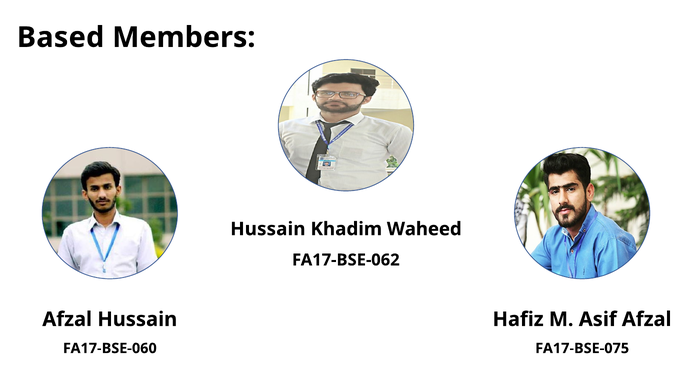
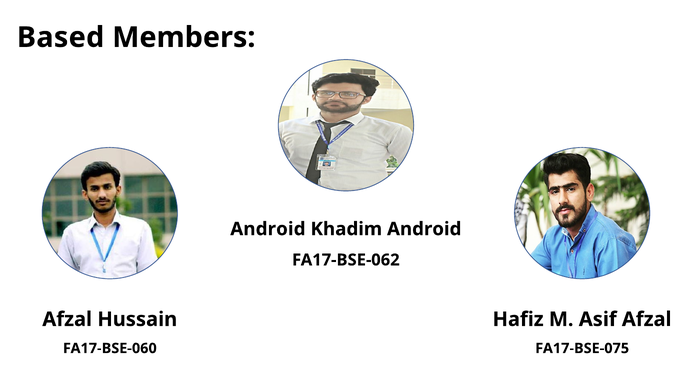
Hussain at (268, 229): Hussain -> Android
Khadim Waheed: Waheed -> Android
